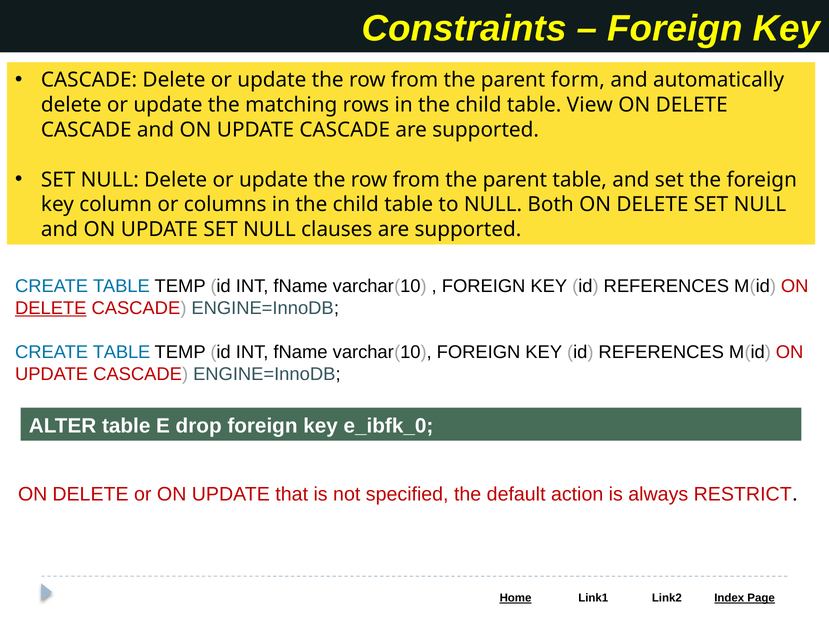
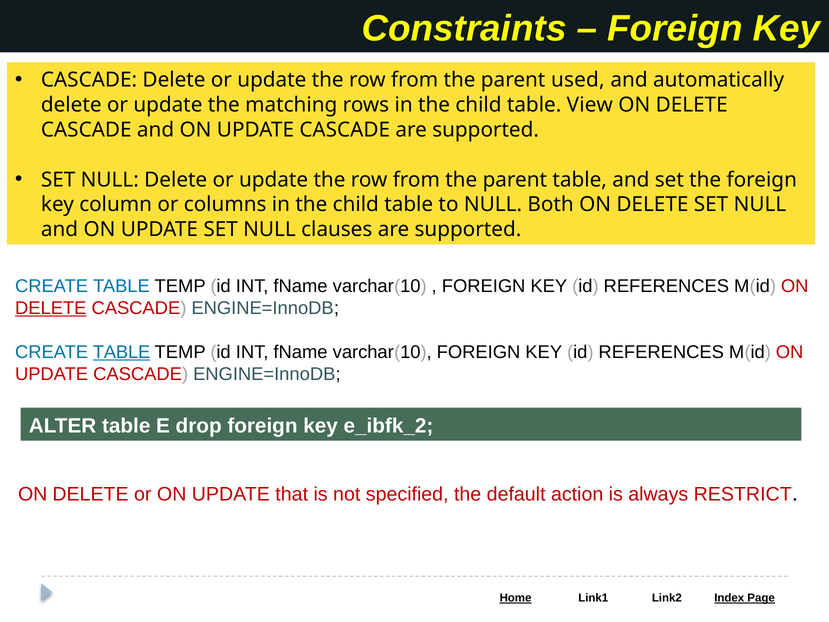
form: form -> used
TABLE at (122, 352) underline: none -> present
e_ibfk_0: e_ibfk_0 -> e_ibfk_2
